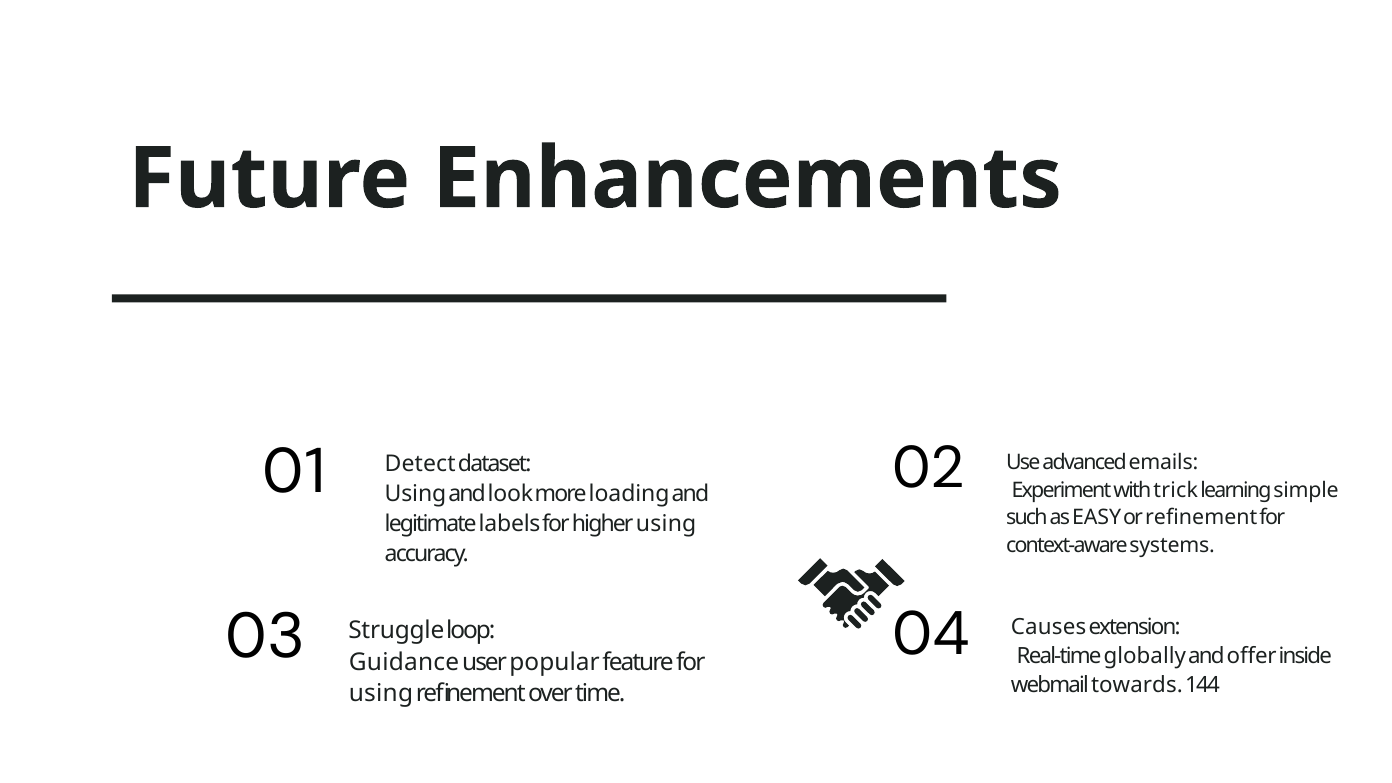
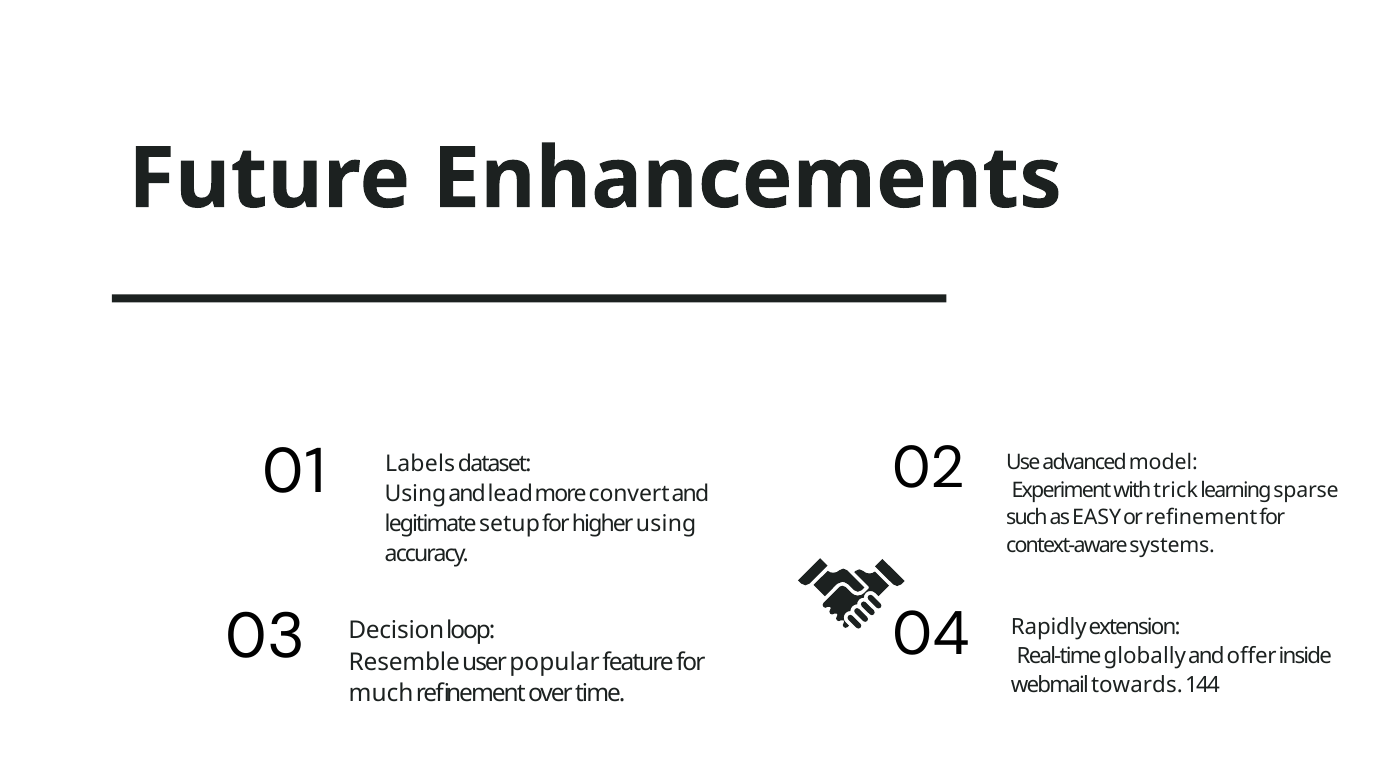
emails: emails -> model
Detect: Detect -> Labels
simple: simple -> sparse
look: look -> lead
loading: loading -> convert
labels: labels -> setup
Causes: Causes -> Rapidly
Struggle: Struggle -> Decision
Guidance: Guidance -> Resemble
using at (381, 694): using -> much
